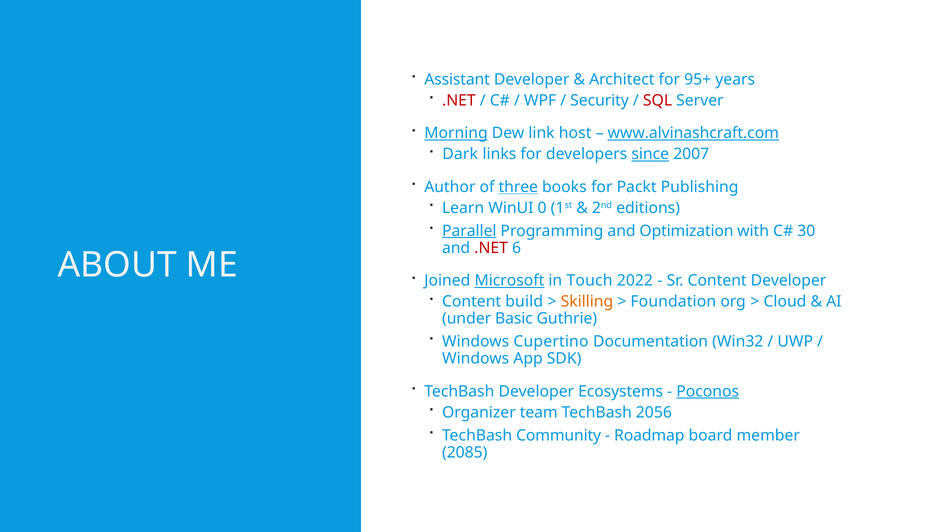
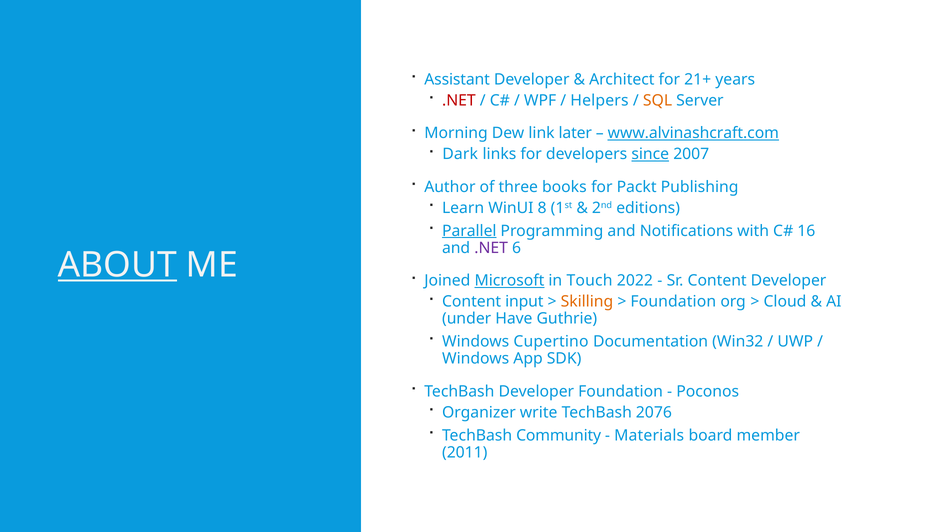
95+: 95+ -> 21+
Security: Security -> Helpers
SQL colour: red -> orange
Morning underline: present -> none
host: host -> later
three underline: present -> none
0: 0 -> 8
Optimization: Optimization -> Notifications
30: 30 -> 16
.NET at (491, 248) colour: red -> purple
ABOUT underline: none -> present
build: build -> input
Basic: Basic -> Have
Developer Ecosystems: Ecosystems -> Foundation
Poconos underline: present -> none
team: team -> write
2056: 2056 -> 2076
Roadmap: Roadmap -> Materials
2085: 2085 -> 2011
